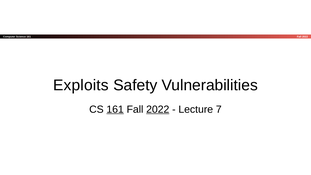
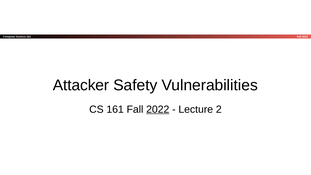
Exploits: Exploits -> Attacker
161 at (115, 109) underline: present -> none
7: 7 -> 2
